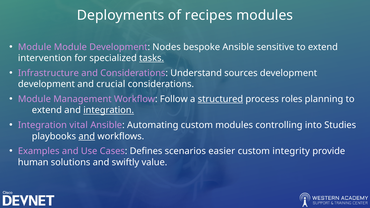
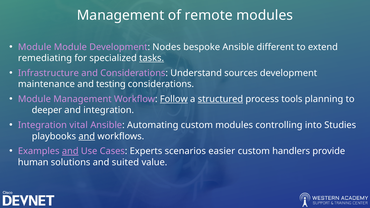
Deployments at (121, 15): Deployments -> Management
recipes: recipes -> remote
sensitive: sensitive -> different
intervention: intervention -> remediating
development at (46, 84): development -> maintenance
crucial: crucial -> testing
Follow underline: none -> present
roles: roles -> tools
extend at (47, 110): extend -> deeper
integration at (109, 110) underline: present -> none
and at (70, 151) underline: none -> present
Defines: Defines -> Experts
integrity: integrity -> handlers
swiftly: swiftly -> suited
